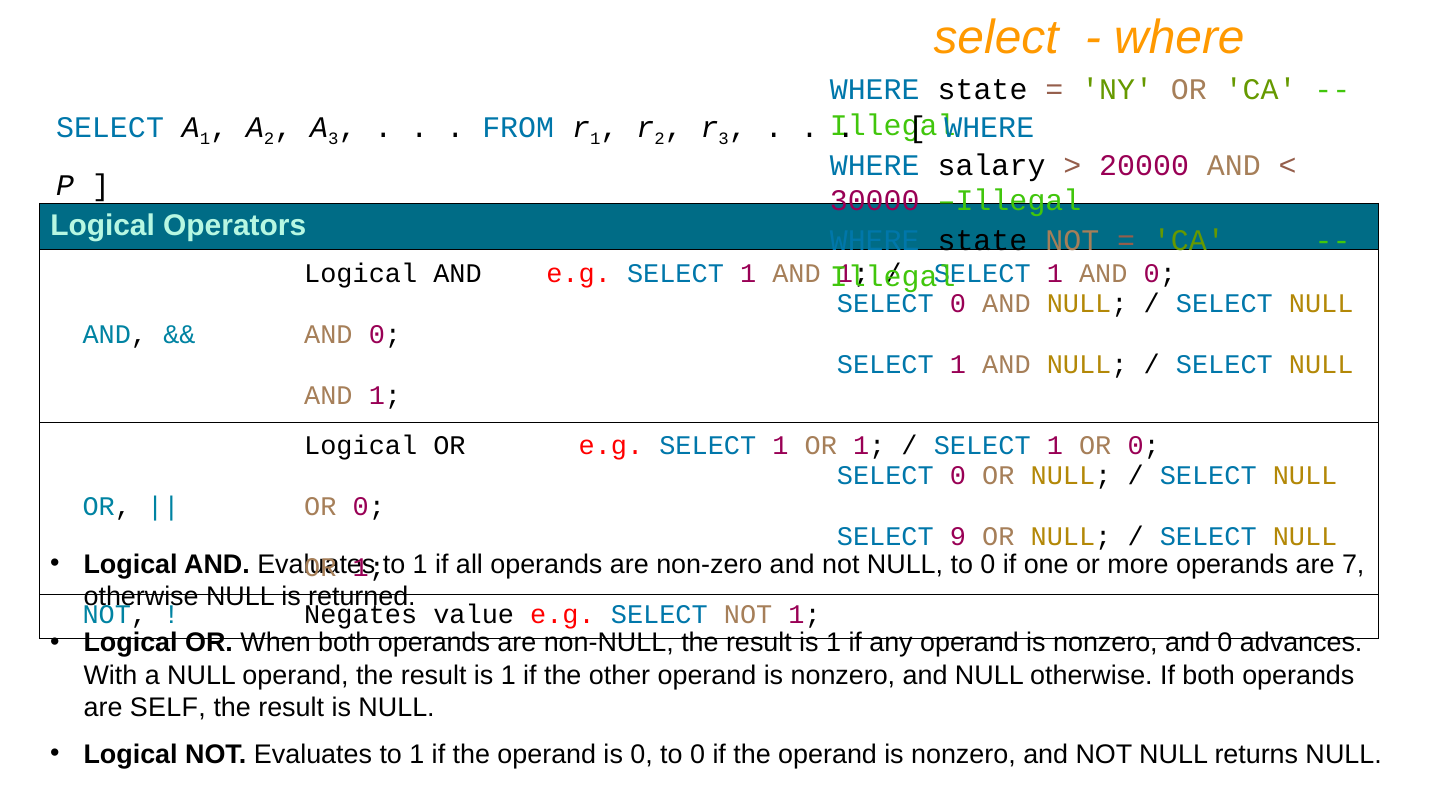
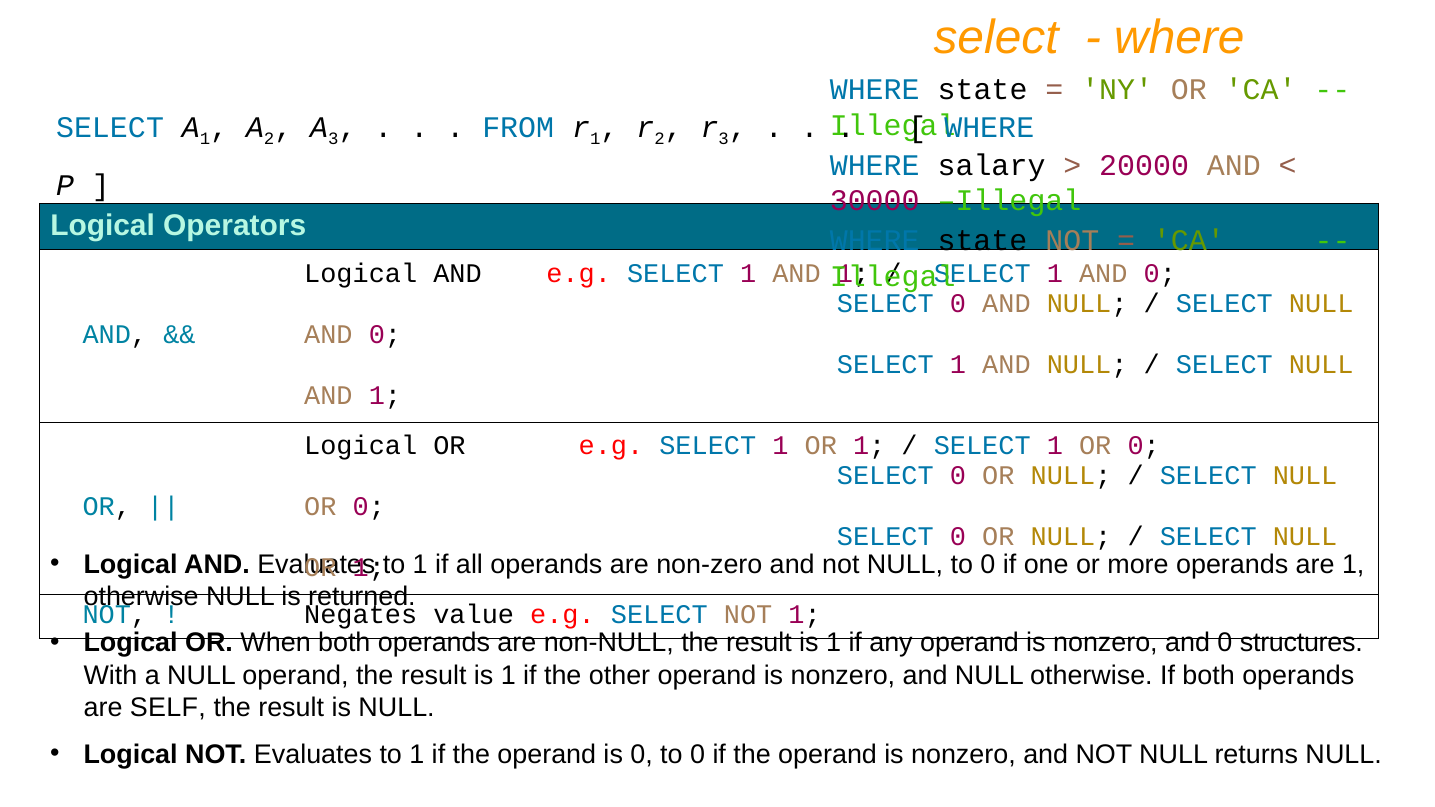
9 at (958, 537): 9 -> 0
are 7: 7 -> 1
advances: advances -> structures
